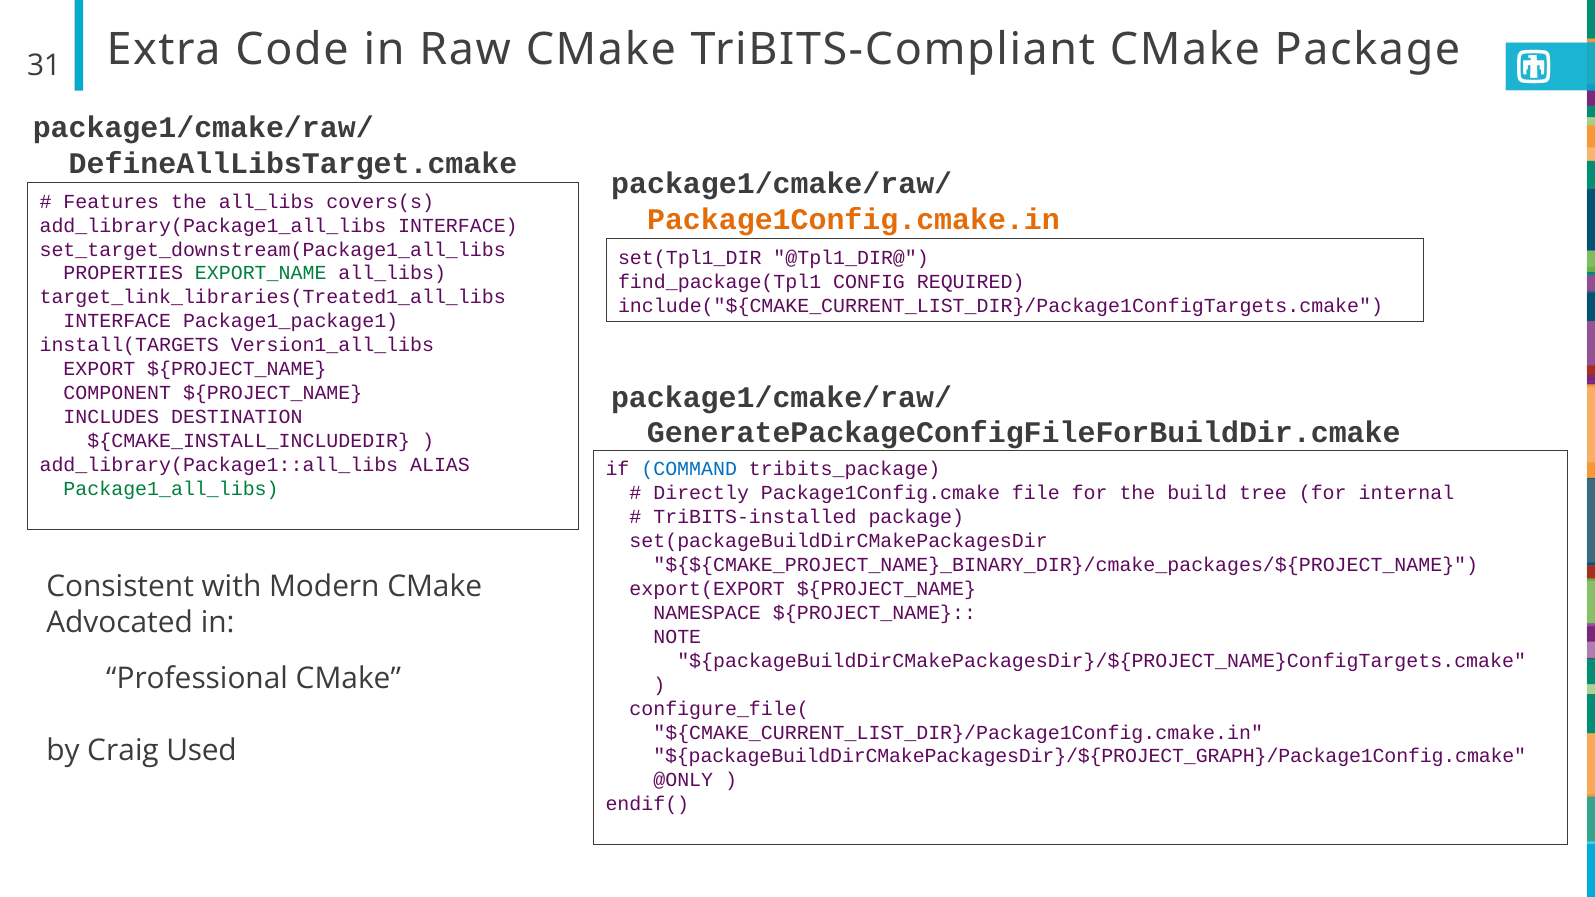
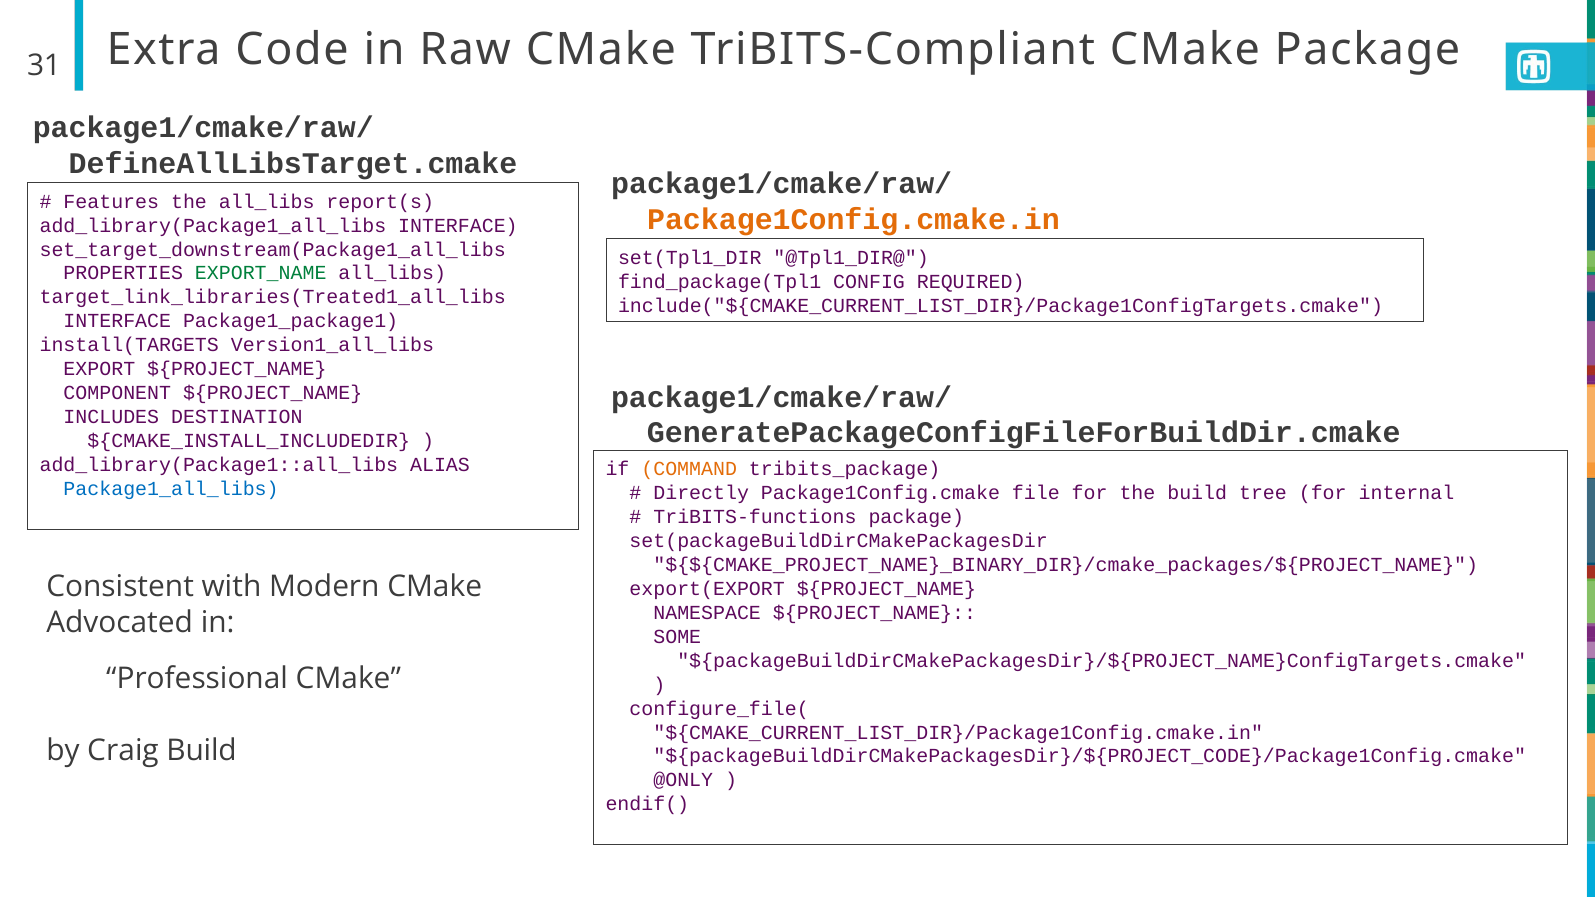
covers(s: covers(s -> report(s
COMMAND colour: blue -> orange
Package1_all_libs colour: green -> blue
TriBITS-installed: TriBITS-installed -> TriBITS-functions
NOTE: NOTE -> SOME
Craig Used: Used -> Build
${packageBuildDirCMakePackagesDir}/${PROJECT_GRAPH}/Package1Config.cmake: ${packageBuildDirCMakePackagesDir}/${PROJECT_GRAPH}/Package1Config.cmake -> ${packageBuildDirCMakePackagesDir}/${PROJECT_CODE}/Package1Config.cmake
